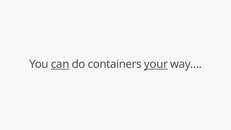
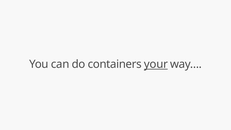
can underline: present -> none
